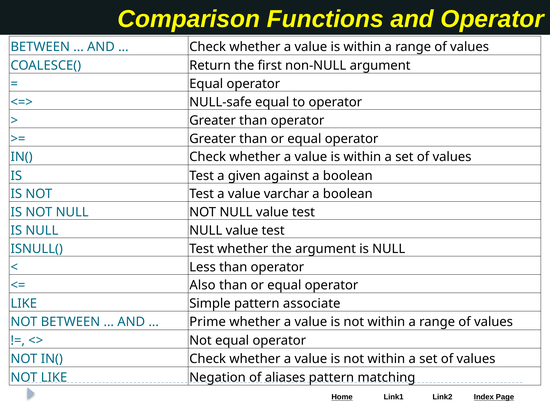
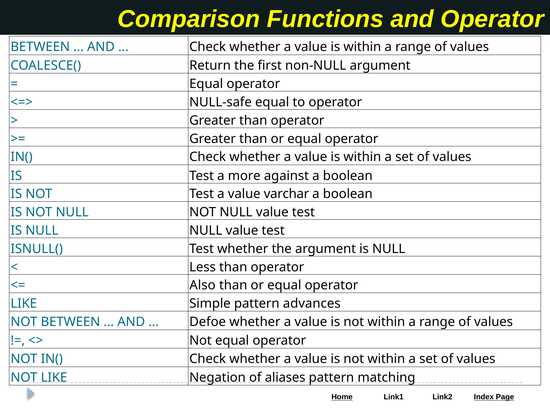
given: given -> more
associate: associate -> advances
Prime: Prime -> Defoe
